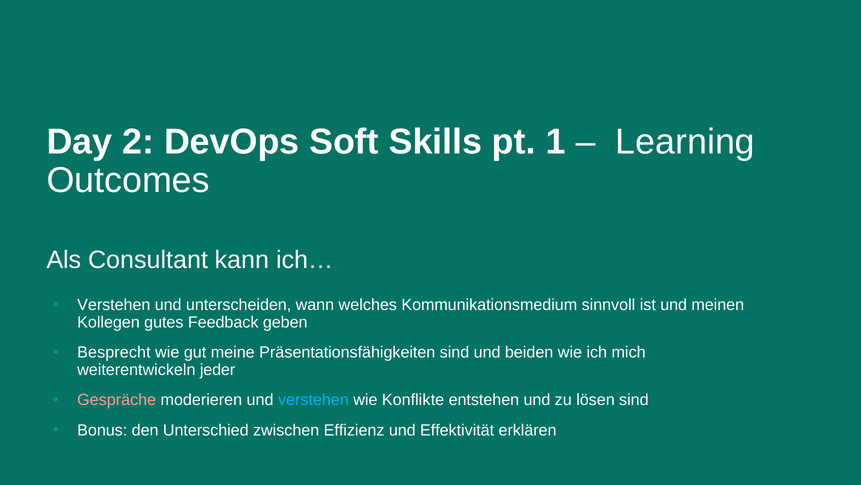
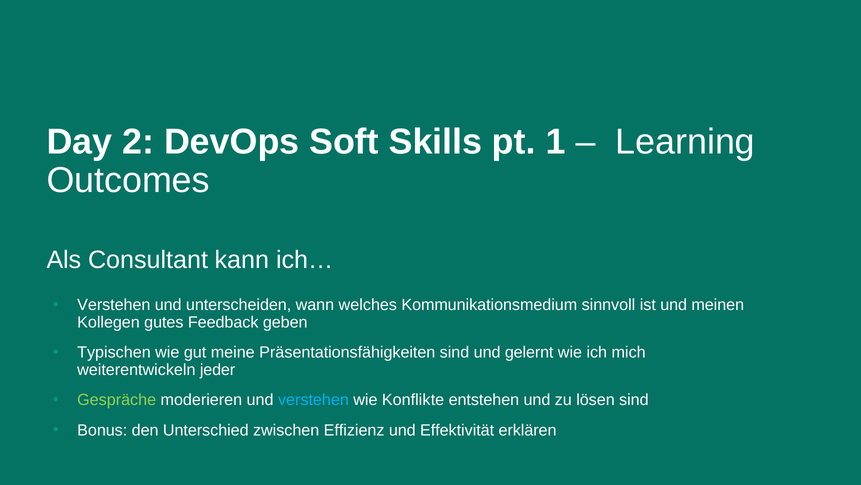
Besprecht: Besprecht -> Typischen
beiden: beiden -> gelernt
Gespräche colour: pink -> light green
